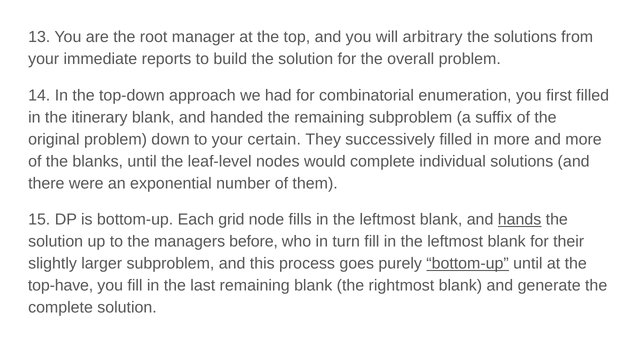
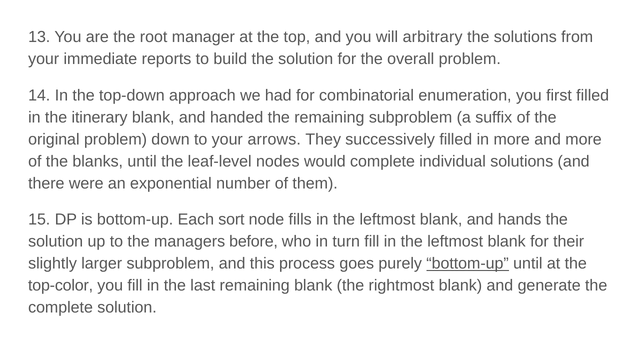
certain: certain -> arrows
grid: grid -> sort
hands underline: present -> none
top-have: top-have -> top-color
